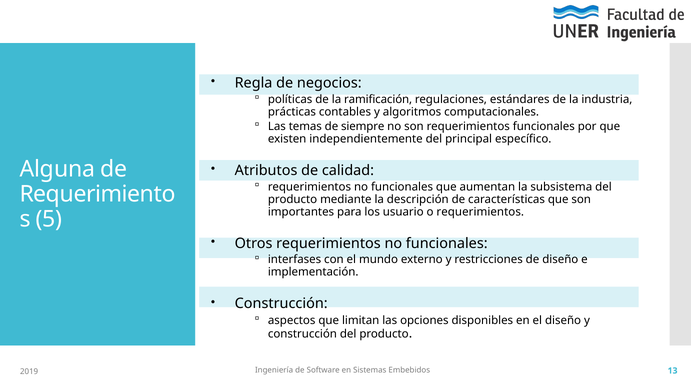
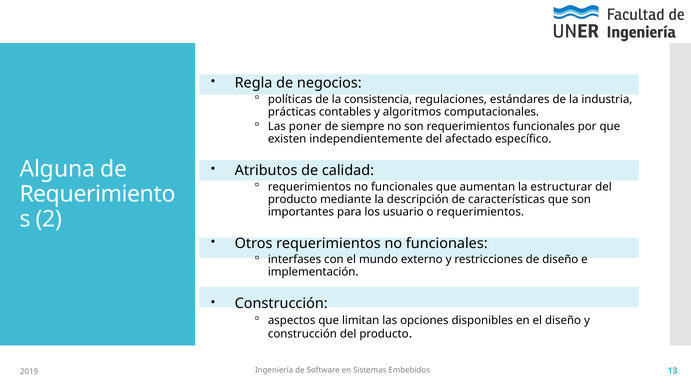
ramificación: ramificación -> consistencia
temas: temas -> poner
principal: principal -> afectado
subsistema: subsistema -> estructurar
5: 5 -> 2
